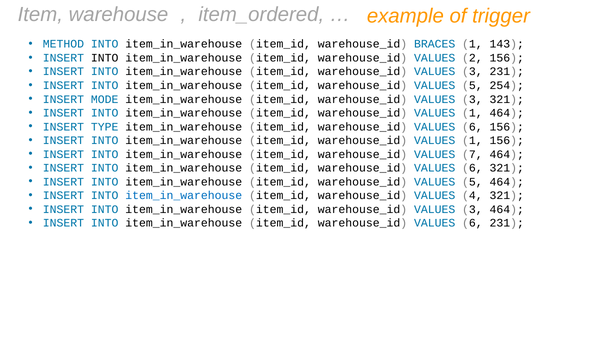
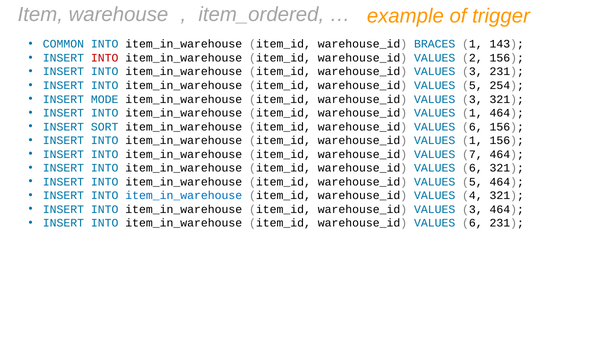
METHOD: METHOD -> COMMON
INTO at (105, 58) colour: black -> red
TYPE: TYPE -> SORT
